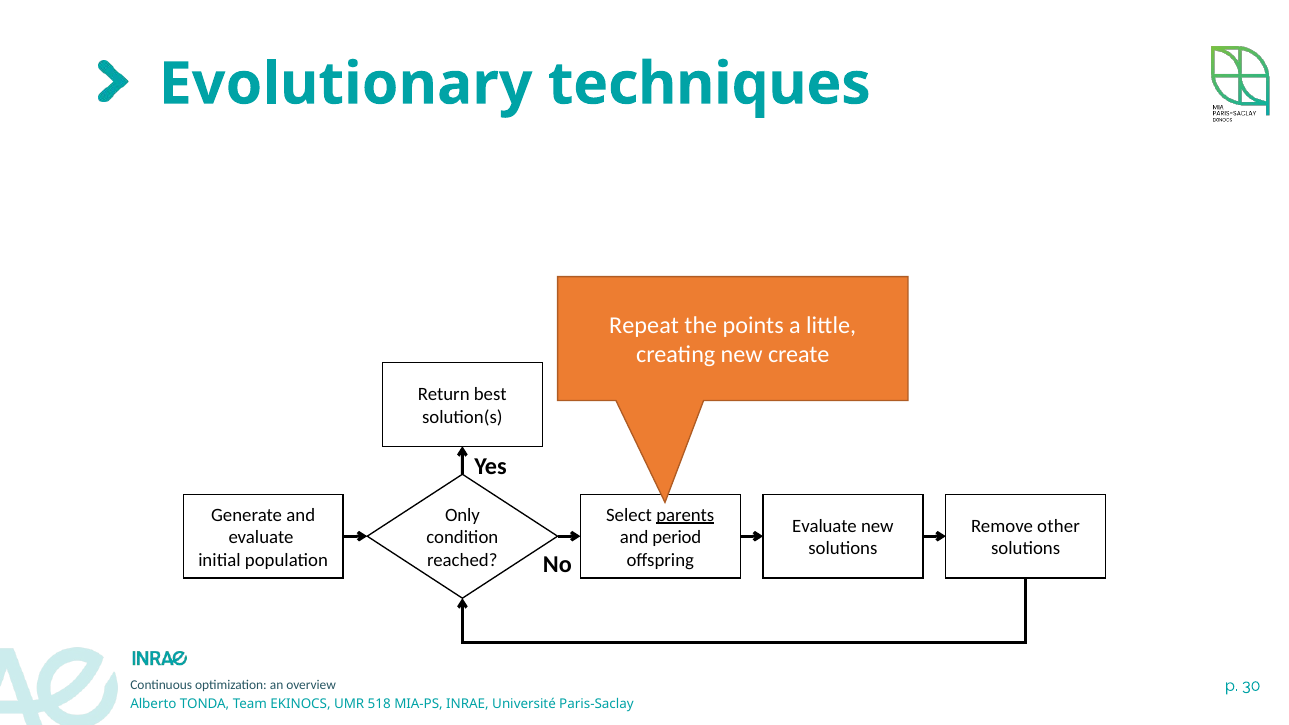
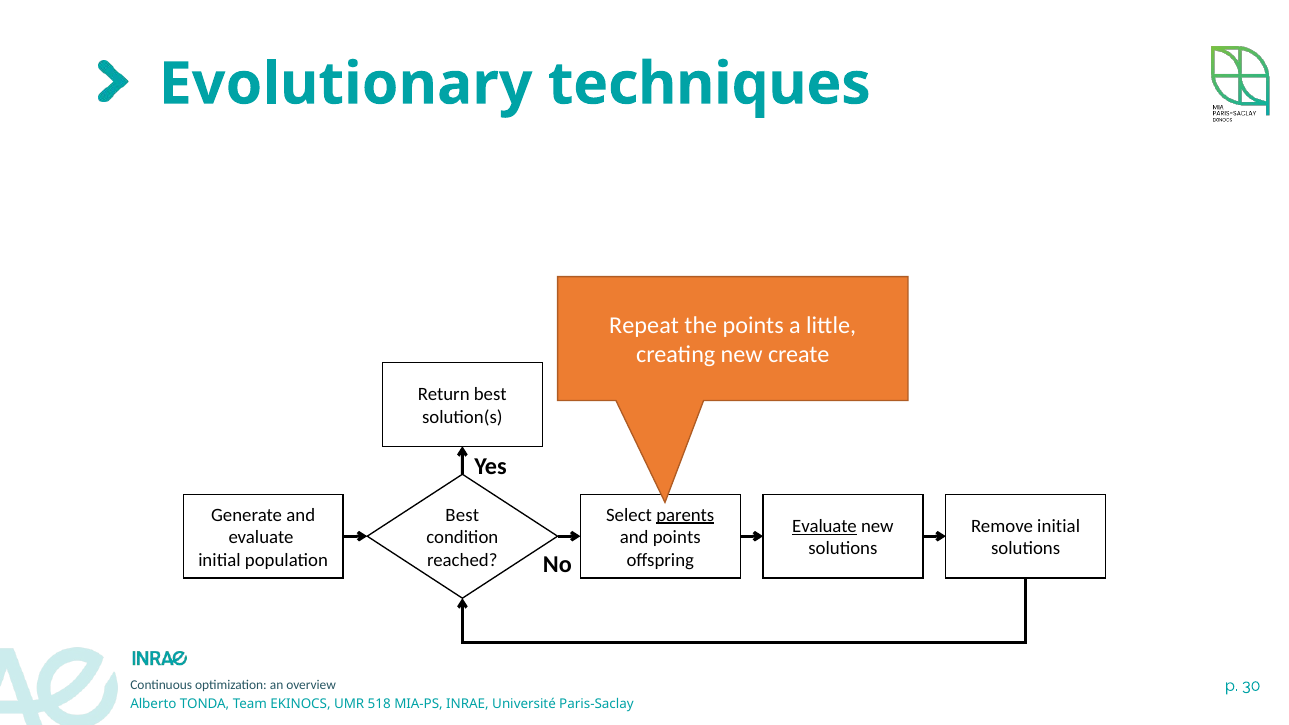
Only at (462, 515): Only -> Best
Evaluate at (825, 526) underline: none -> present
Remove other: other -> initial
and period: period -> points
